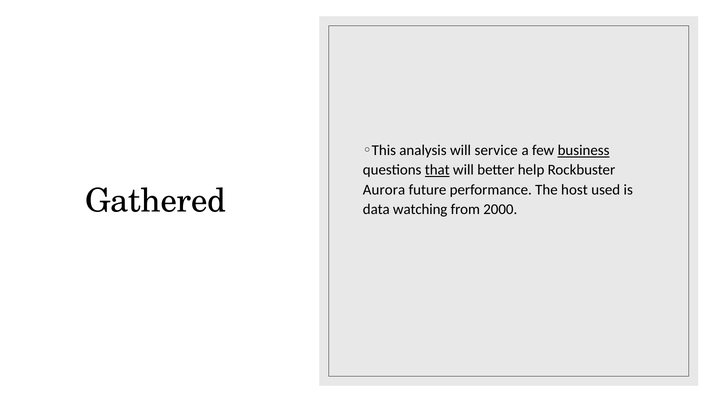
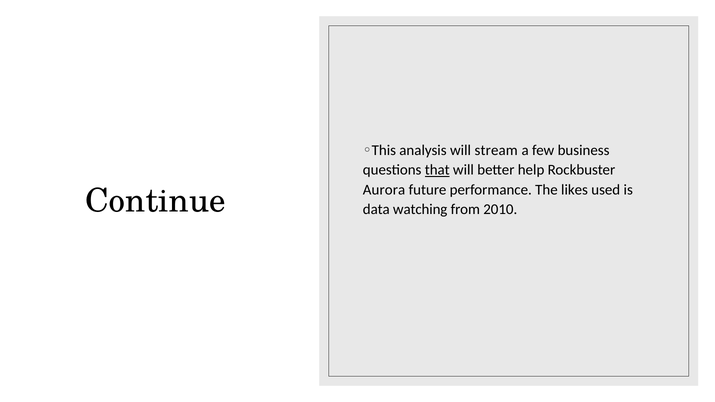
service: service -> stream
business underline: present -> none
host: host -> likes
Gathered: Gathered -> Continue
2000: 2000 -> 2010
